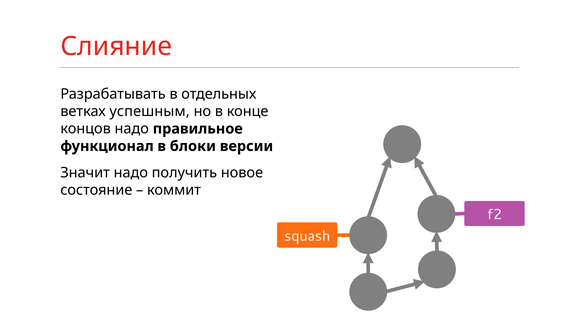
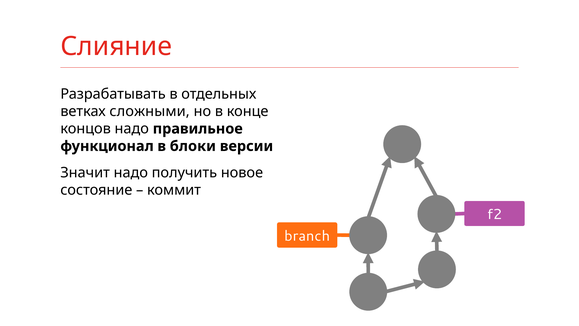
успешным: успешным -> сложными
squash: squash -> branch
